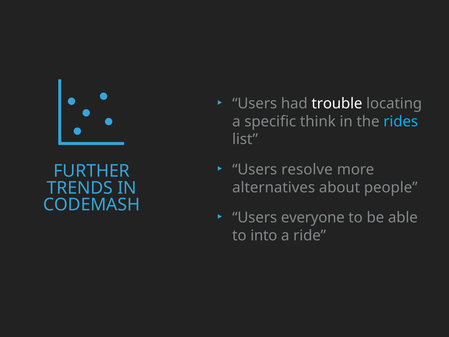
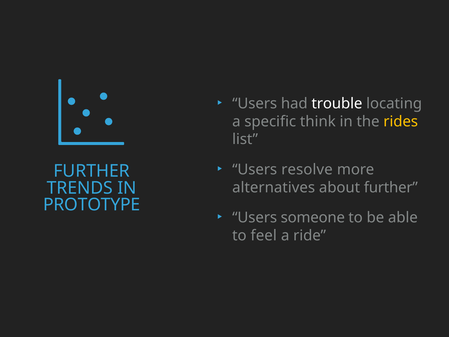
rides colour: light blue -> yellow
about people: people -> further
CODEMASH: CODEMASH -> PROTOTYPE
everyone: everyone -> someone
into: into -> feel
